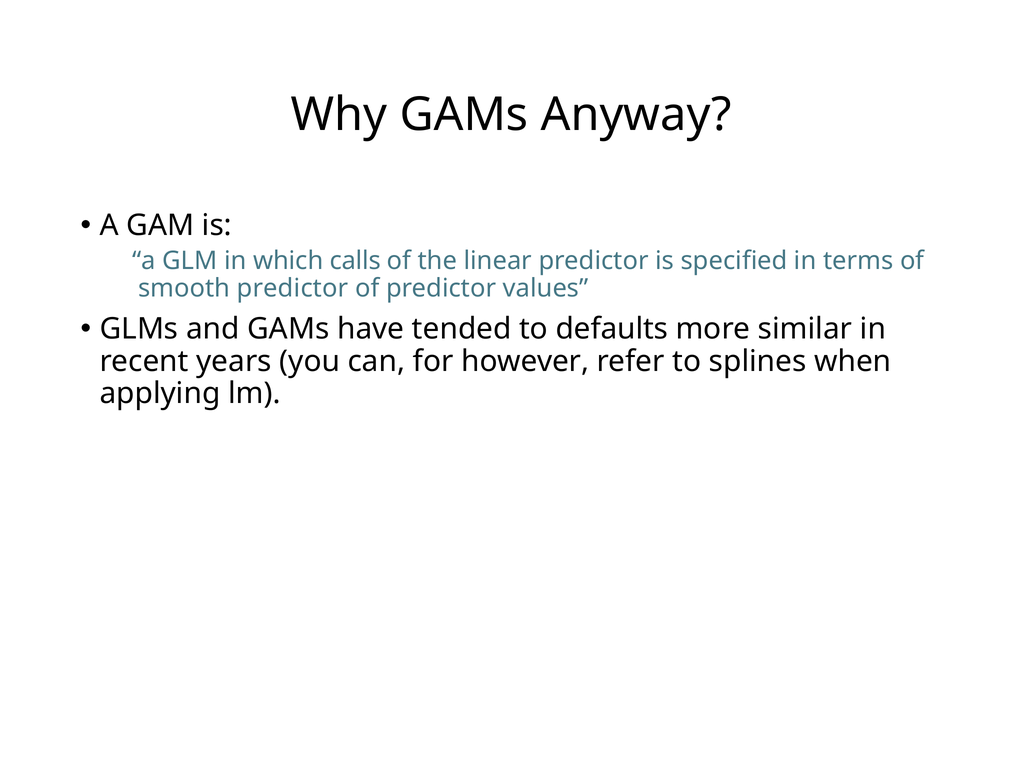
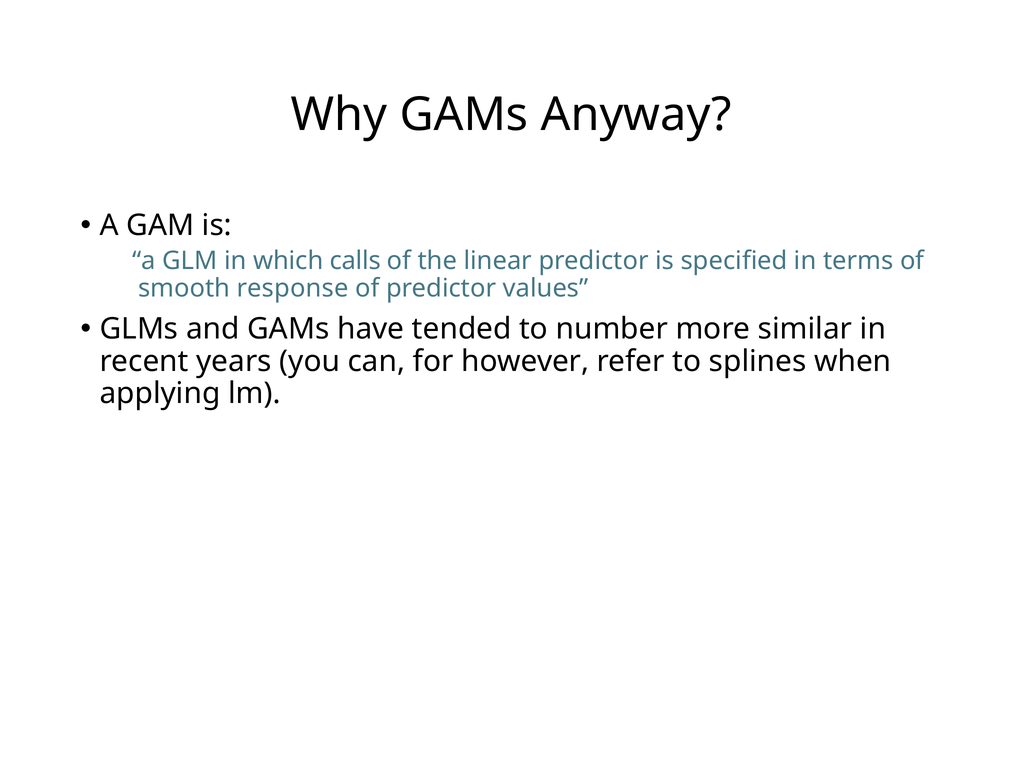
smooth predictor: predictor -> response
defaults: defaults -> number
